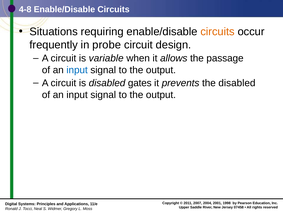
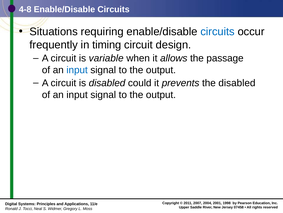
circuits at (218, 31) colour: orange -> blue
probe: probe -> timing
gates: gates -> could
